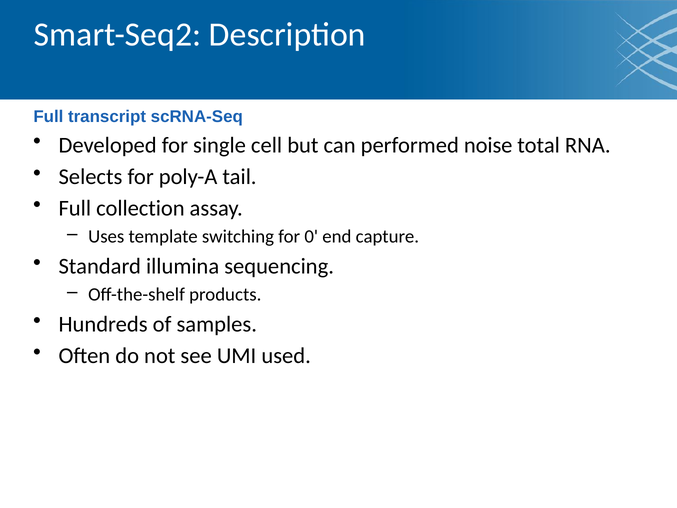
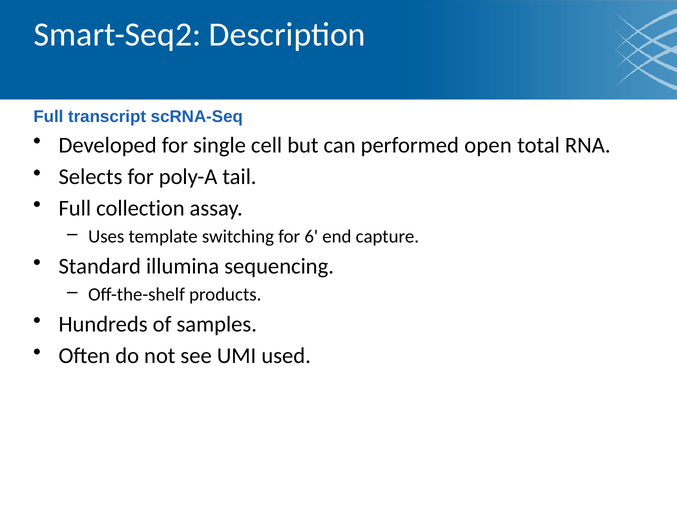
noise: noise -> open
0: 0 -> 6
